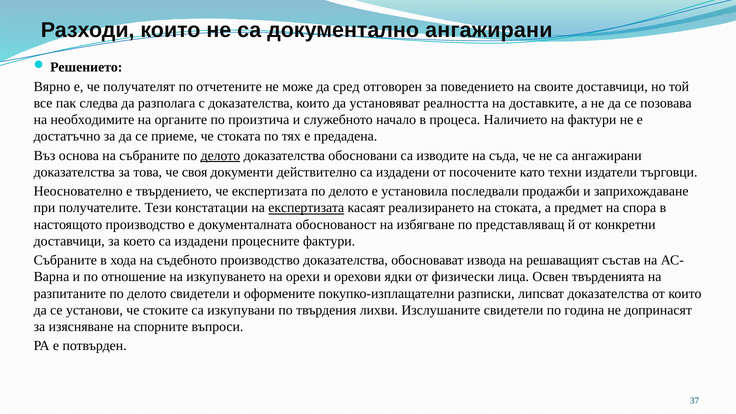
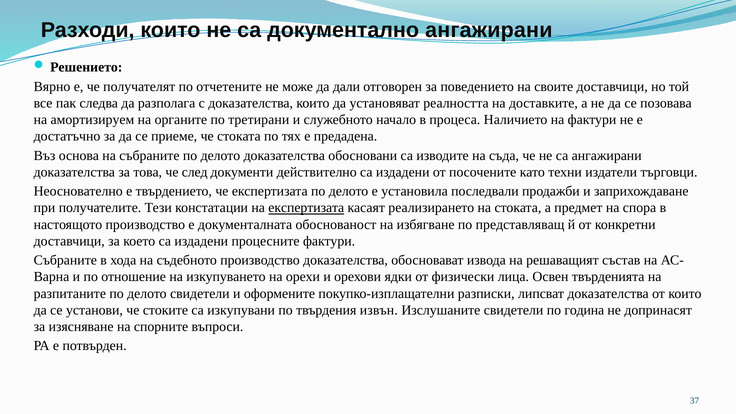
сред: сред -> дали
необходимите: необходимите -> амортизируем
произтича: произтича -> третирани
делото at (220, 155) underline: present -> none
своя: своя -> след
лихви: лихви -> извън
